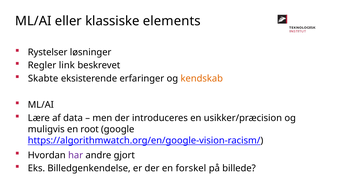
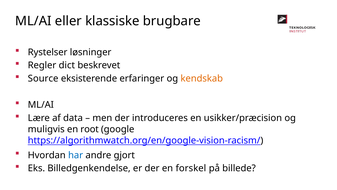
elements: elements -> brugbare
link: link -> dict
Skabte: Skabte -> Source
har colour: purple -> blue
